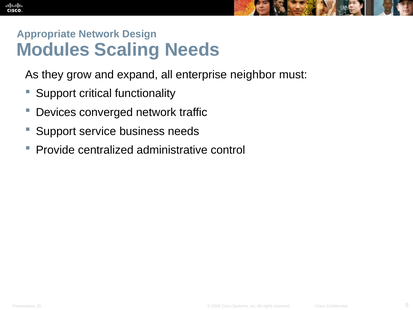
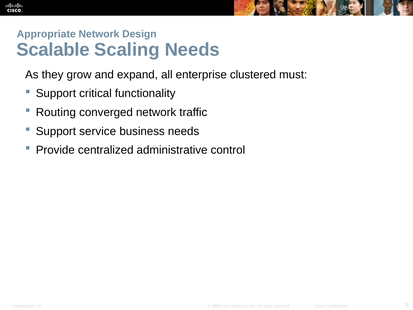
Modules: Modules -> Scalable
neighbor: neighbor -> clustered
Devices: Devices -> Routing
